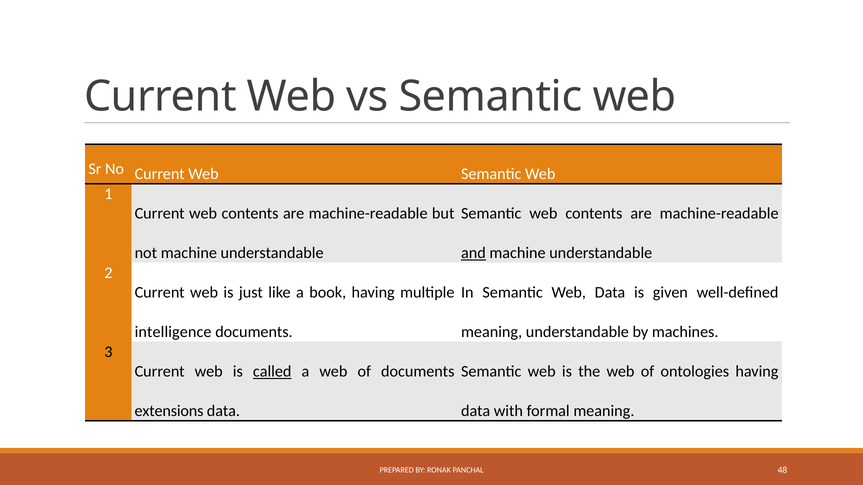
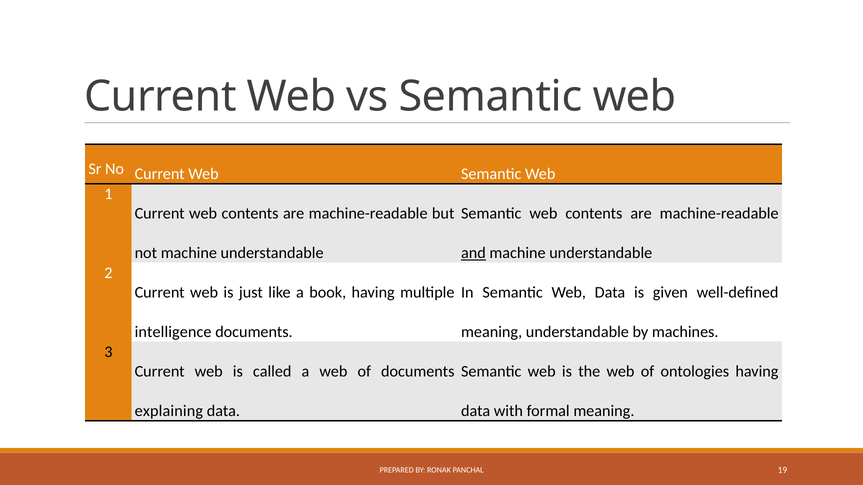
called underline: present -> none
extensions: extensions -> explaining
48: 48 -> 19
